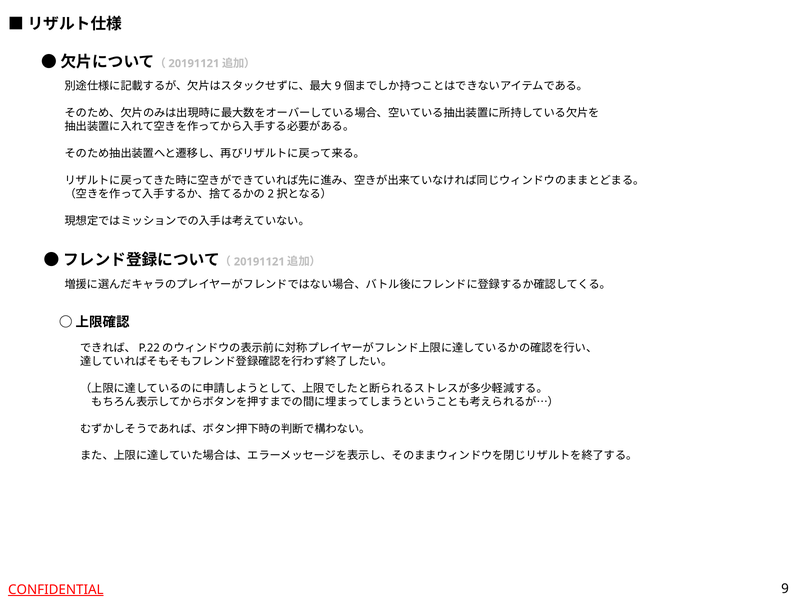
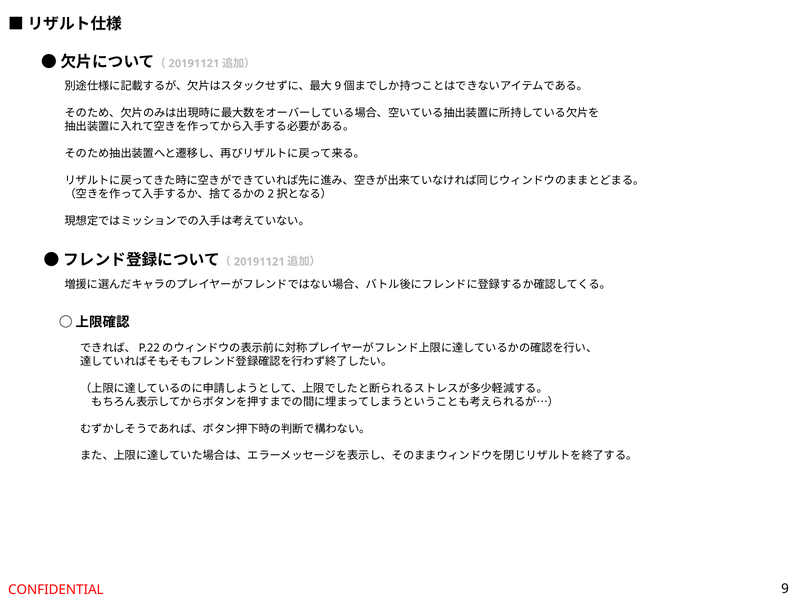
CONFIDENTIAL underline: present -> none
